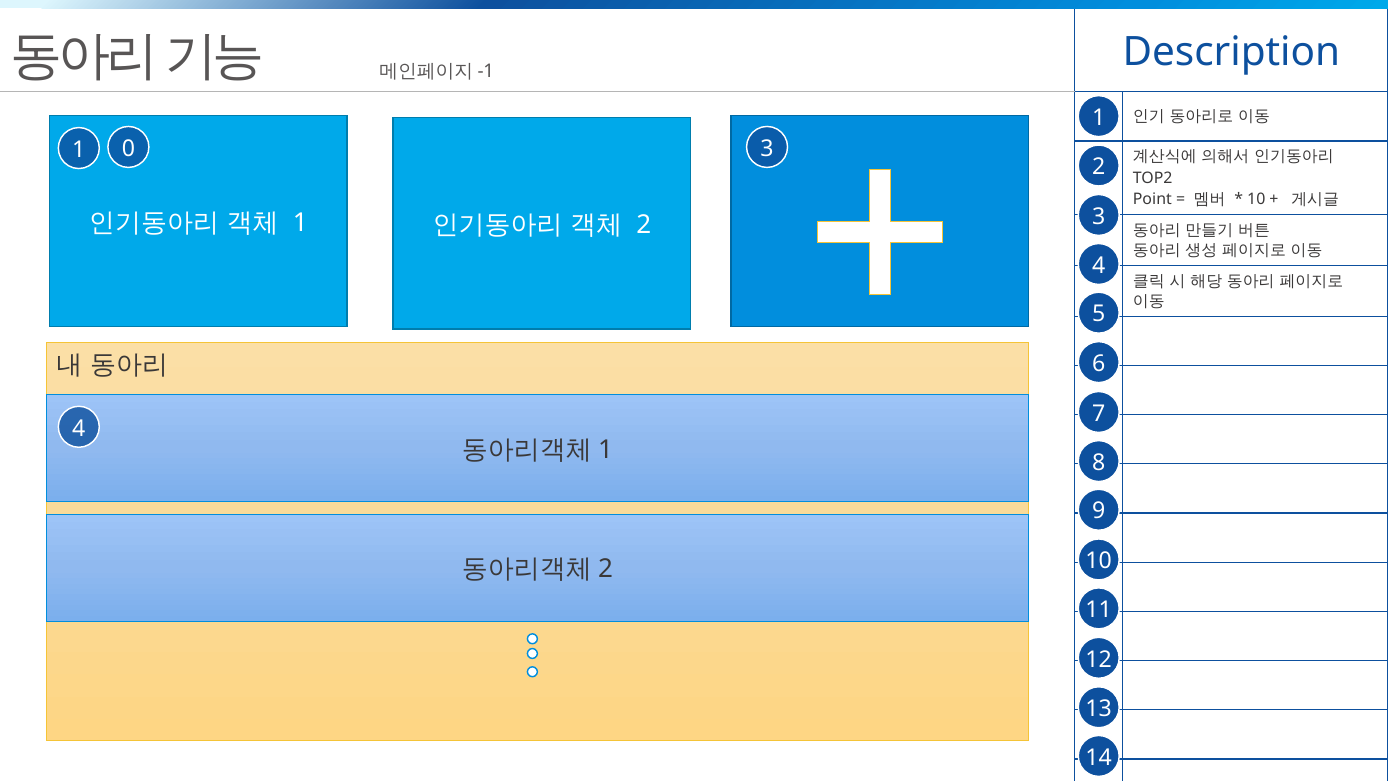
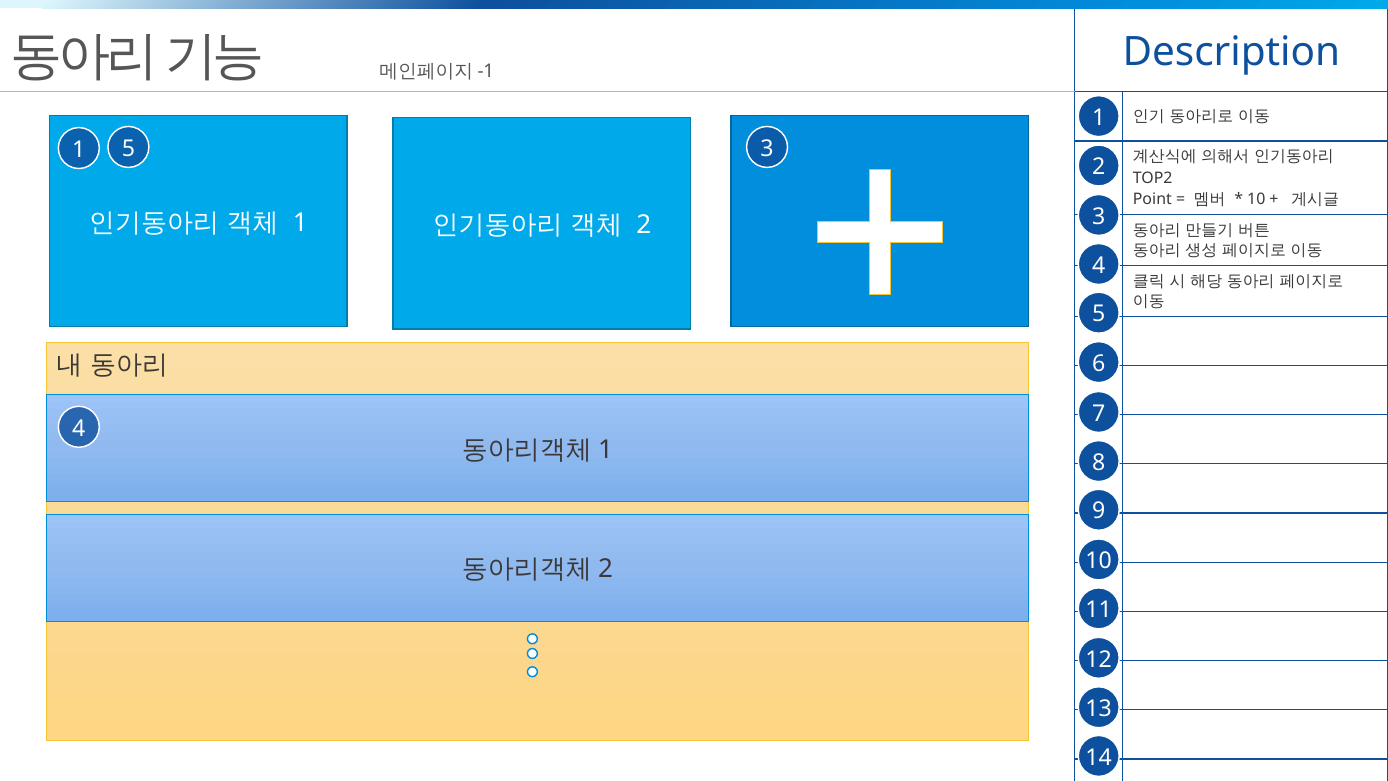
1 0: 0 -> 5
